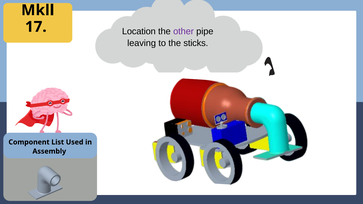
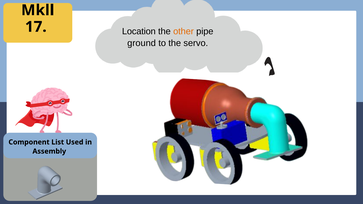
other colour: purple -> orange
leaving: leaving -> ground
sticks: sticks -> servo
